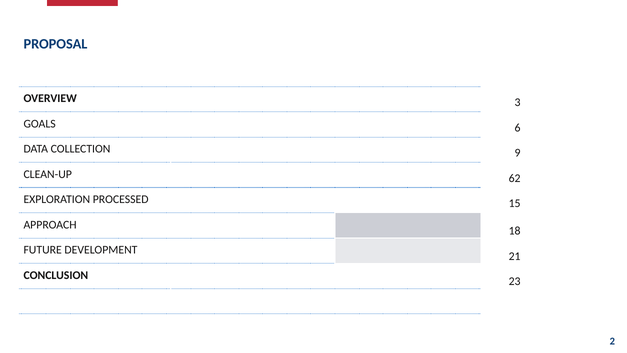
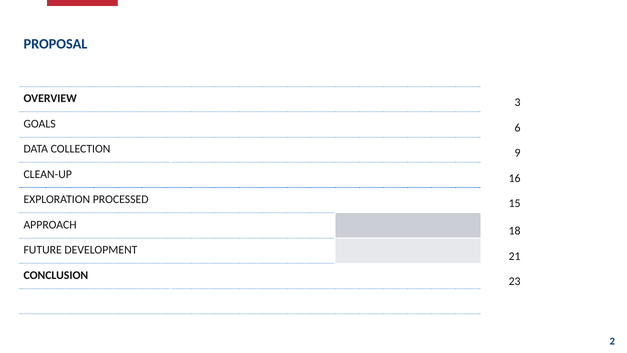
62: 62 -> 16
